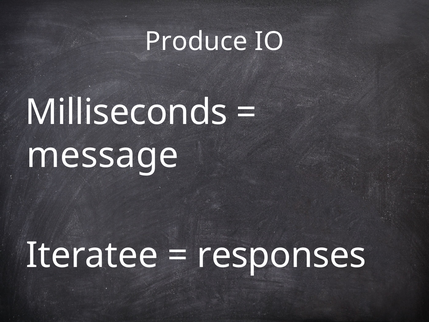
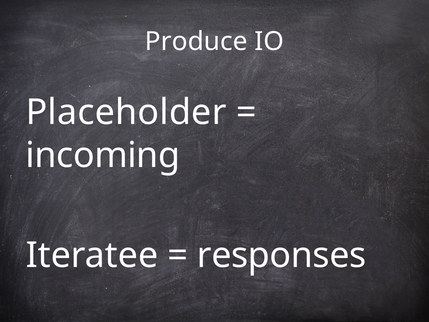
Milliseconds: Milliseconds -> Placeholder
message: message -> incoming
